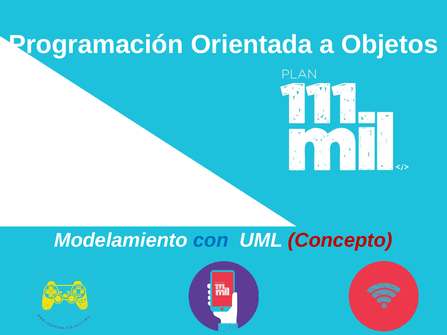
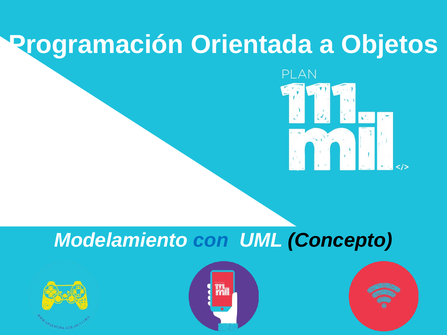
Concepto colour: red -> black
